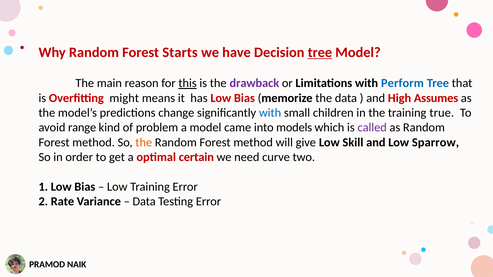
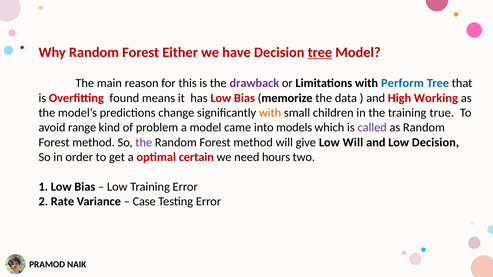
Starts: Starts -> Either
this underline: present -> none
might: might -> found
Assumes: Assumes -> Working
with at (270, 113) colour: blue -> orange
the at (144, 142) colour: orange -> purple
Low Skill: Skill -> Will
Low Sparrow: Sparrow -> Decision
curve: curve -> hours
Data at (144, 202): Data -> Case
